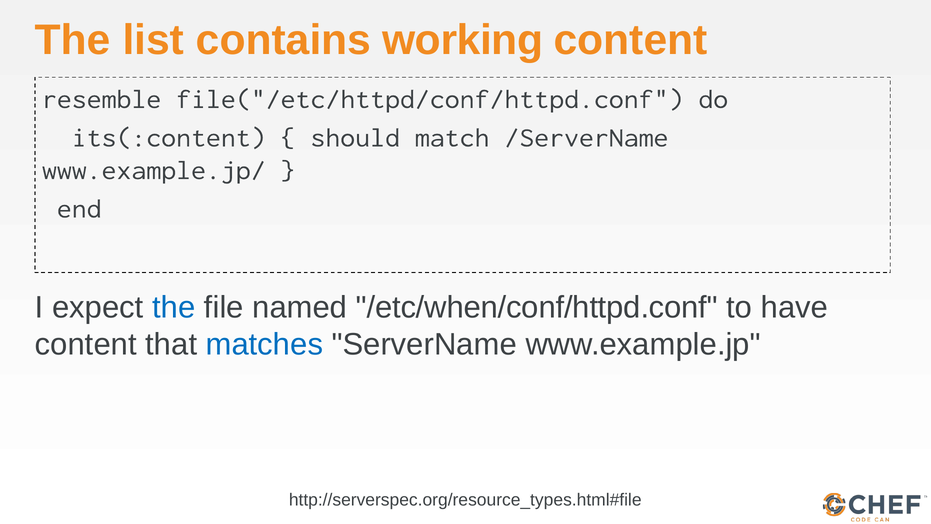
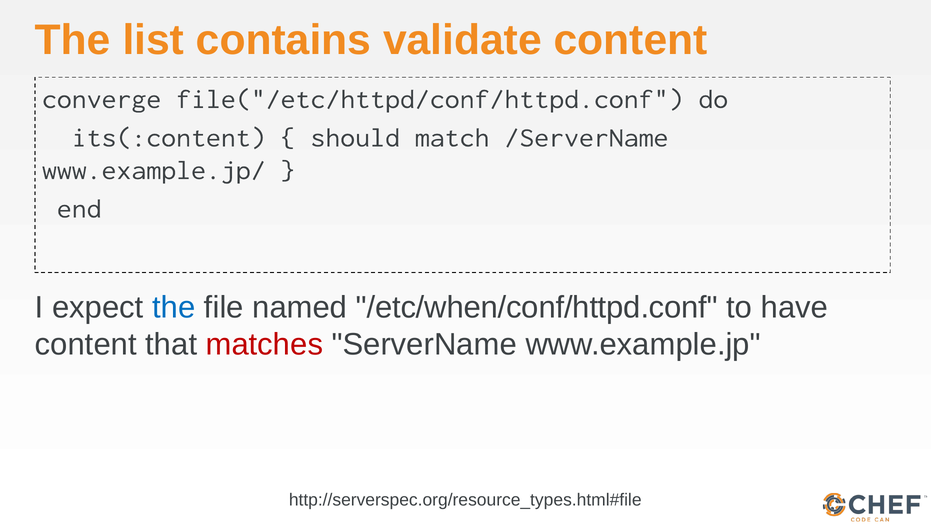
working: working -> validate
resemble: resemble -> converge
matches colour: blue -> red
